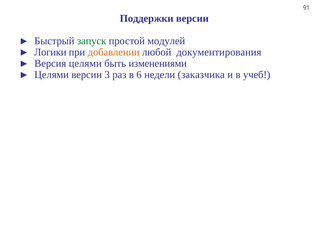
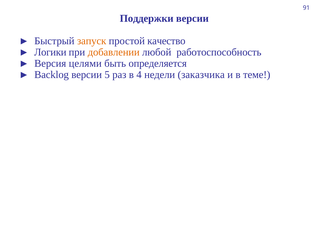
запуск colour: green -> orange
модулей: модулей -> качество
документирования: документирования -> работоспособность
изменениями: изменениями -> определяется
Целями at (52, 75): Целями -> Backlog
3: 3 -> 5
6: 6 -> 4
учеб: учеб -> теме
